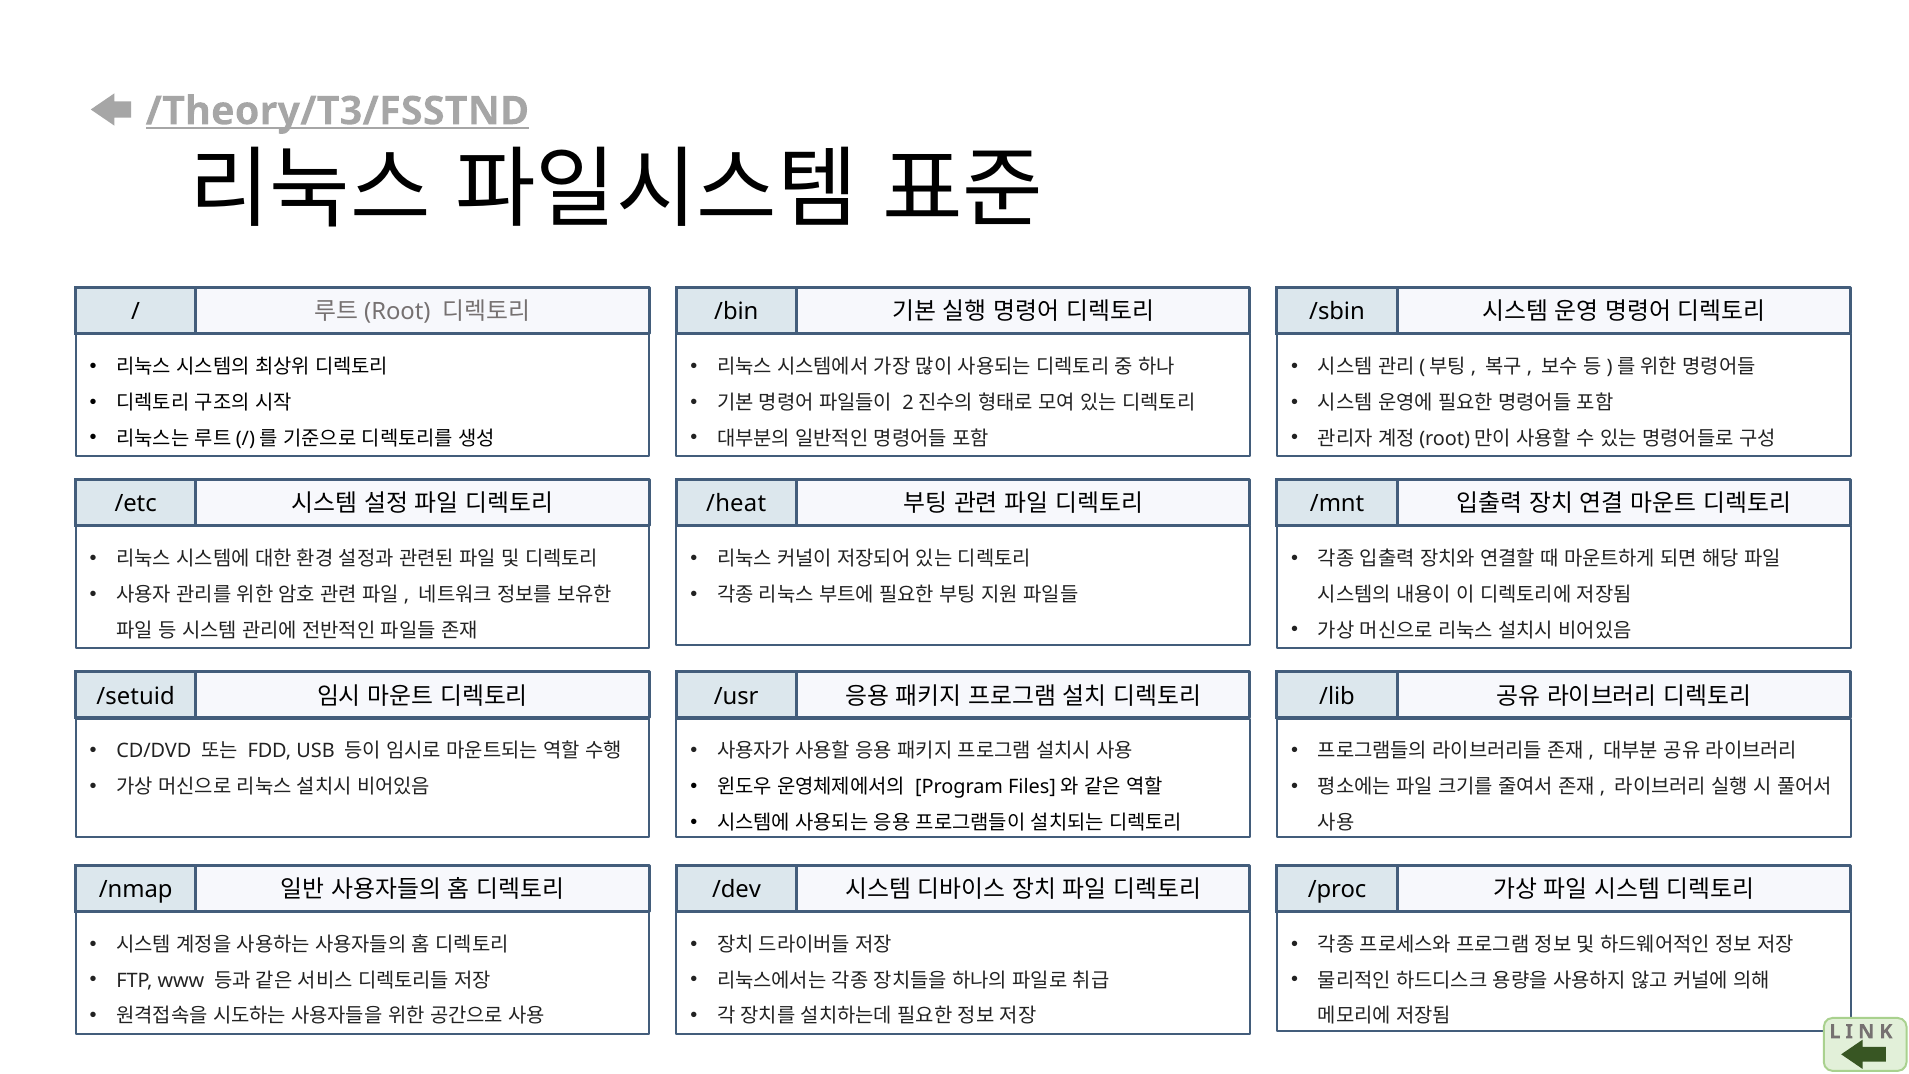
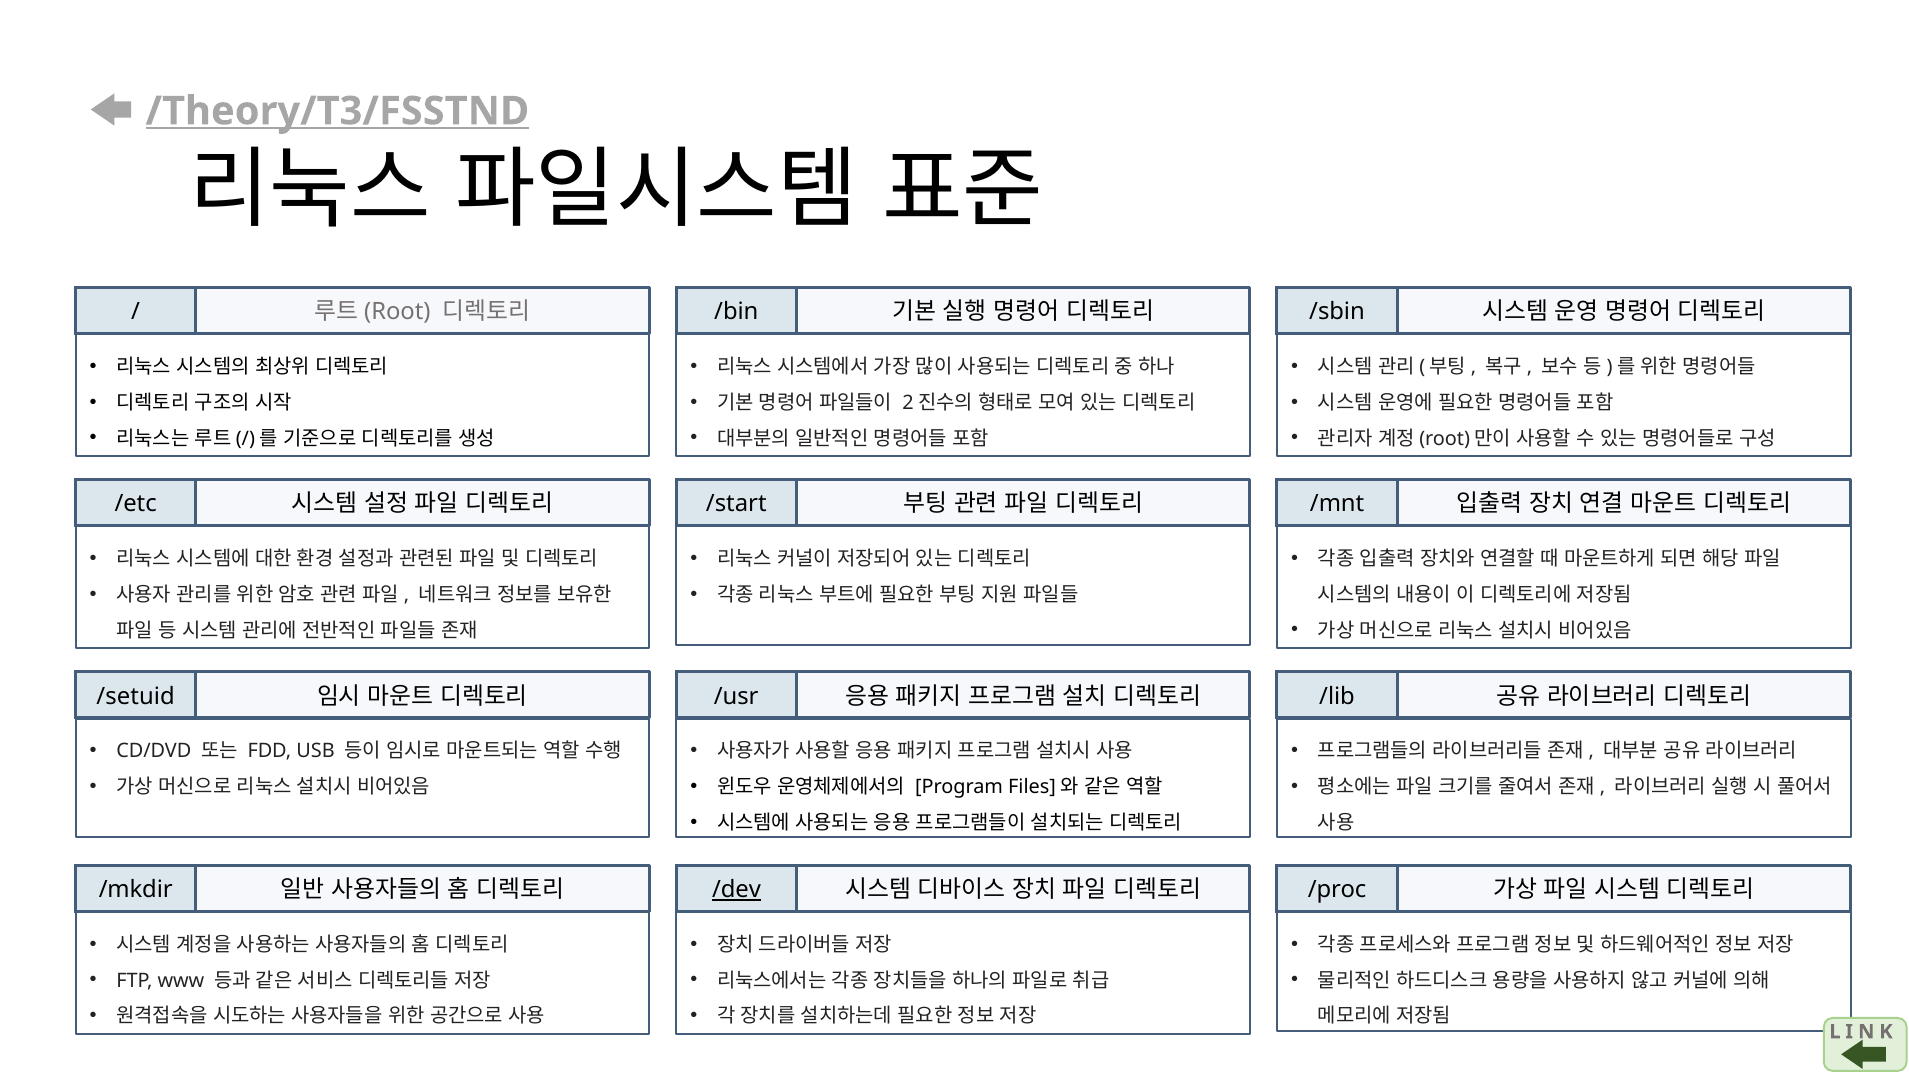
/heat: /heat -> /start
/nmap: /nmap -> /mkdir
/dev underline: none -> present
